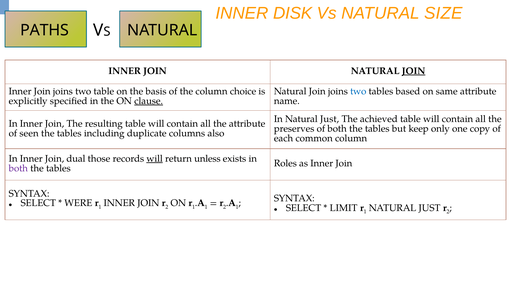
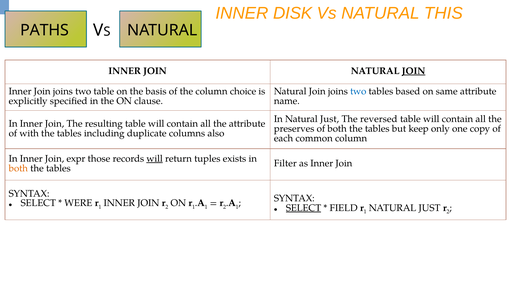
SIZE: SIZE -> THIS
clause underline: present -> none
achieved: achieved -> reversed
seen: seen -> with
dual: dual -> expr
unless: unless -> tuples
Roles: Roles -> Filter
both at (18, 168) colour: purple -> orange
SELECT at (304, 208) underline: none -> present
LIMIT: LIMIT -> FIELD
